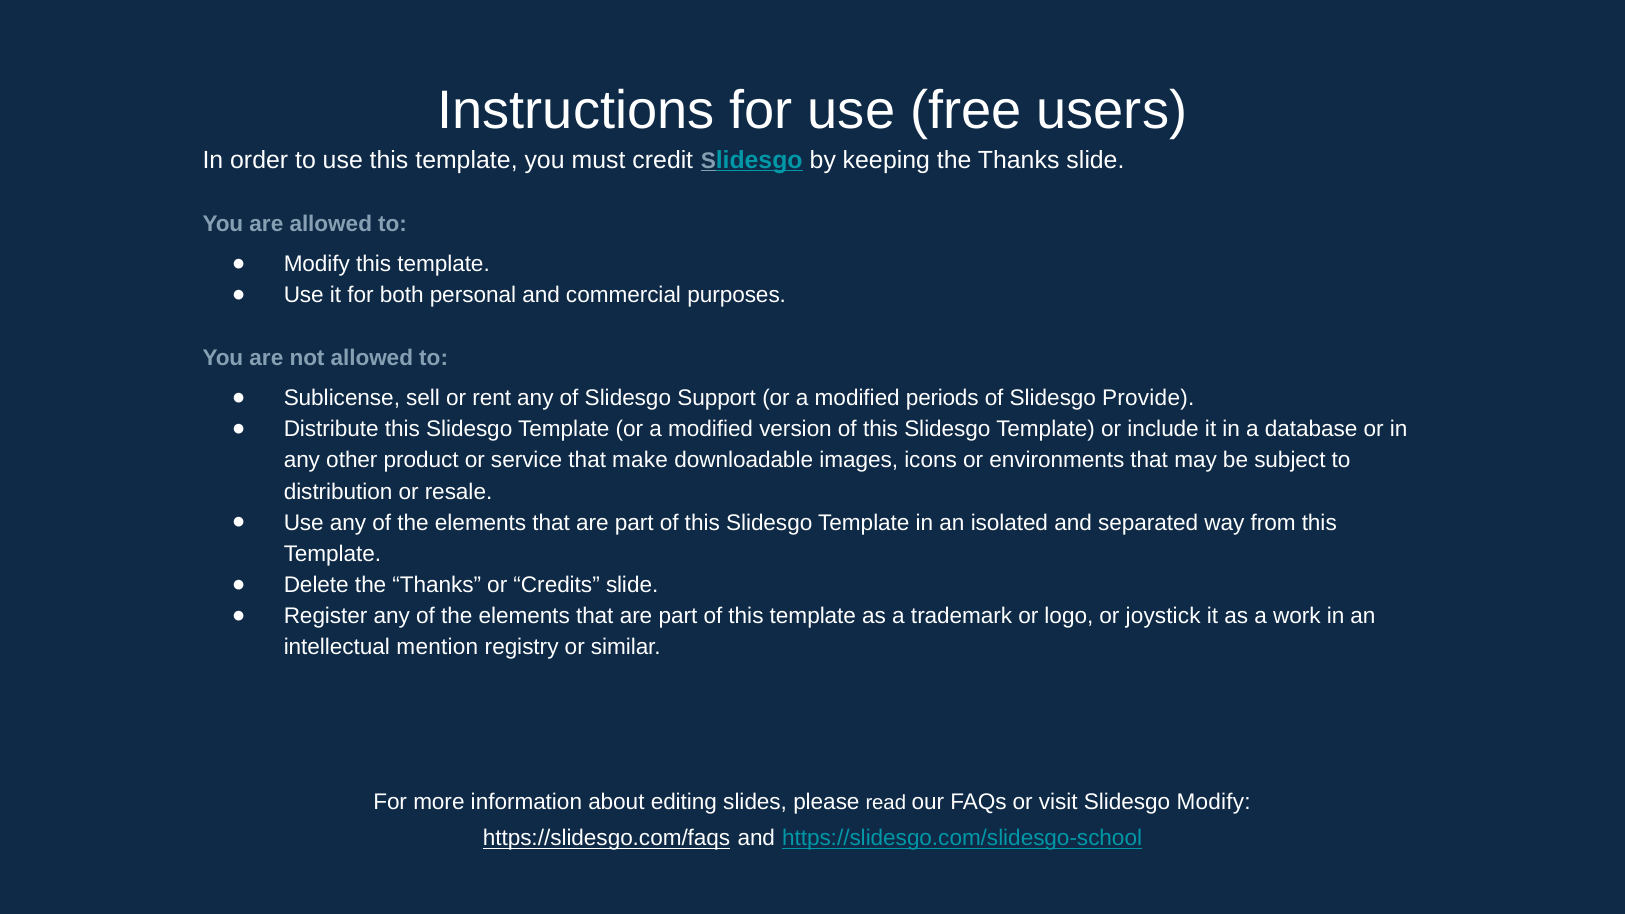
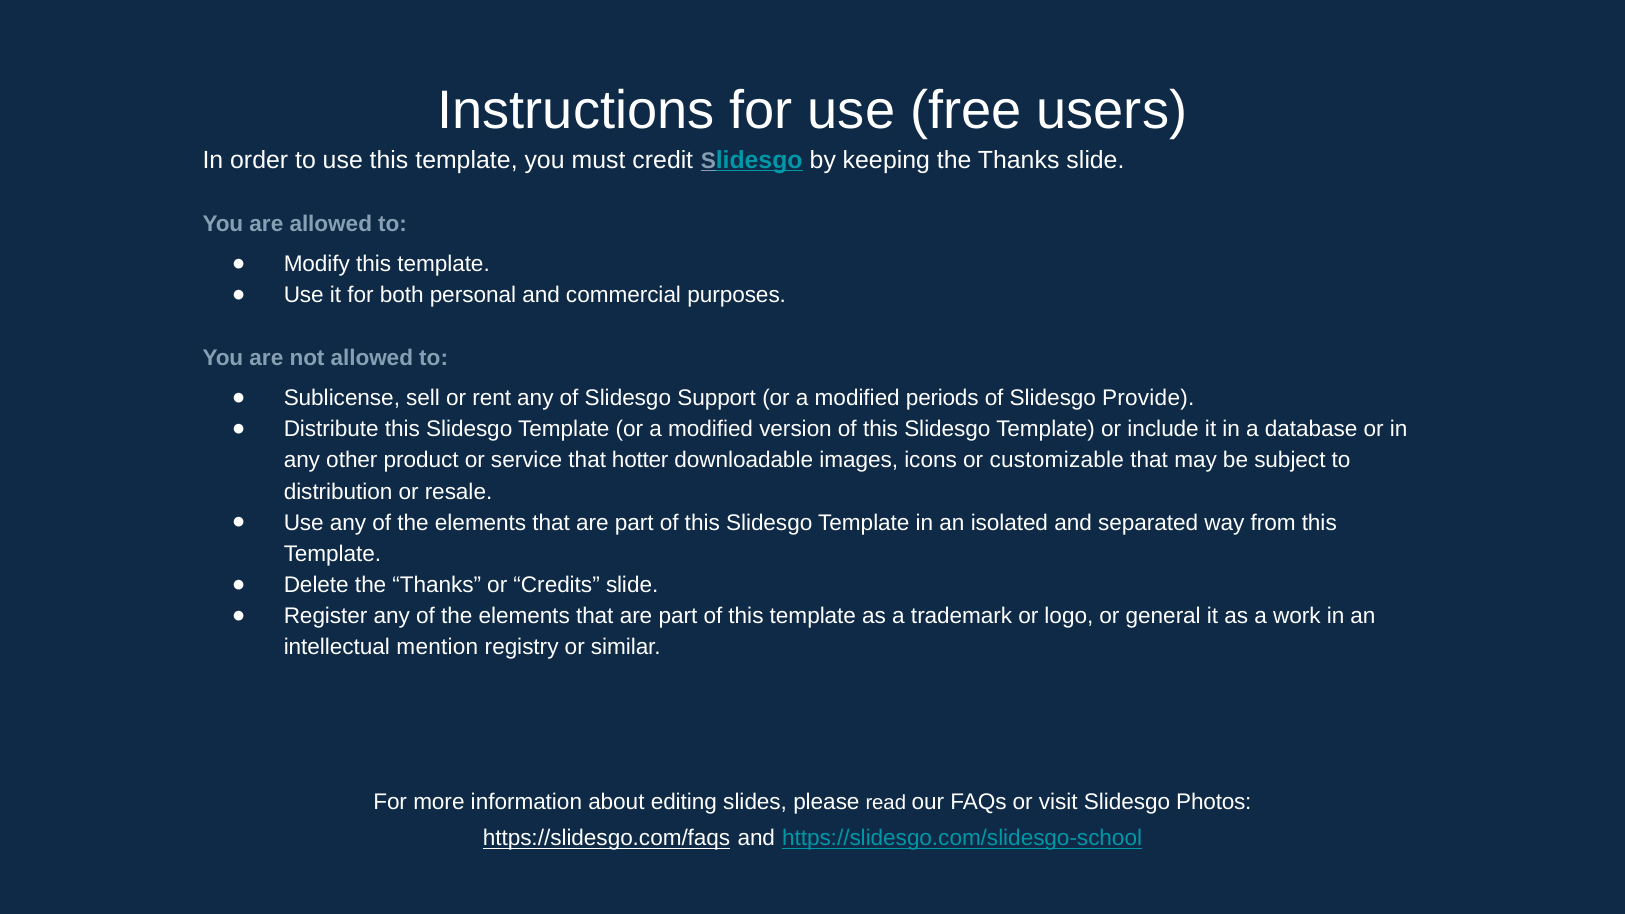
make: make -> hotter
environments: environments -> customizable
joystick: joystick -> general
Slidesgo Modify: Modify -> Photos
